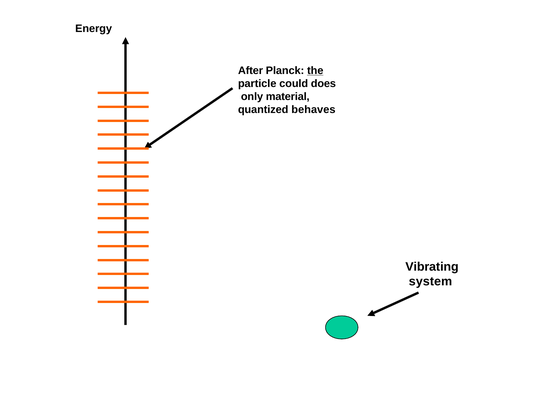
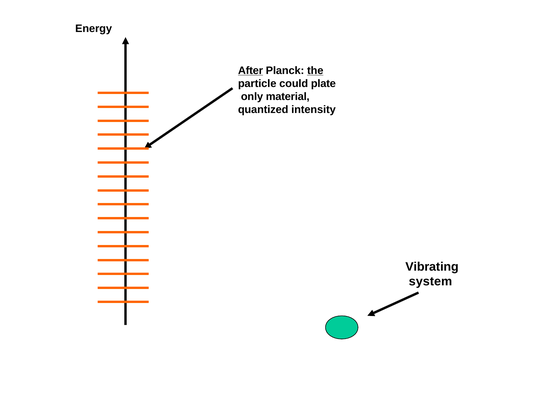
After underline: none -> present
does: does -> plate
behaves: behaves -> intensity
